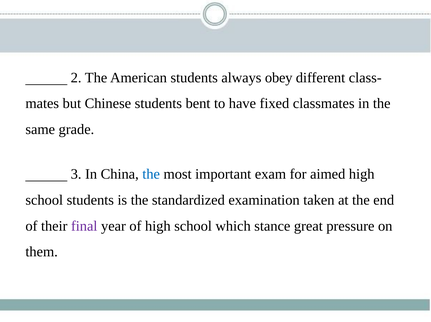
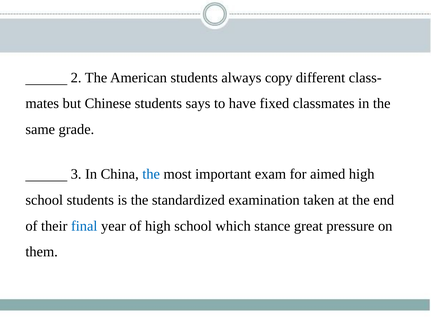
obey: obey -> copy
bent: bent -> says
final colour: purple -> blue
